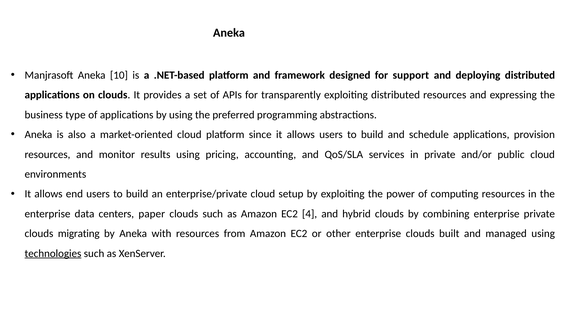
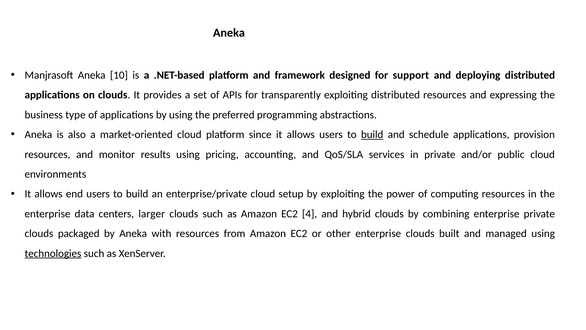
build at (372, 134) underline: none -> present
paper: paper -> larger
migrating: migrating -> packaged
